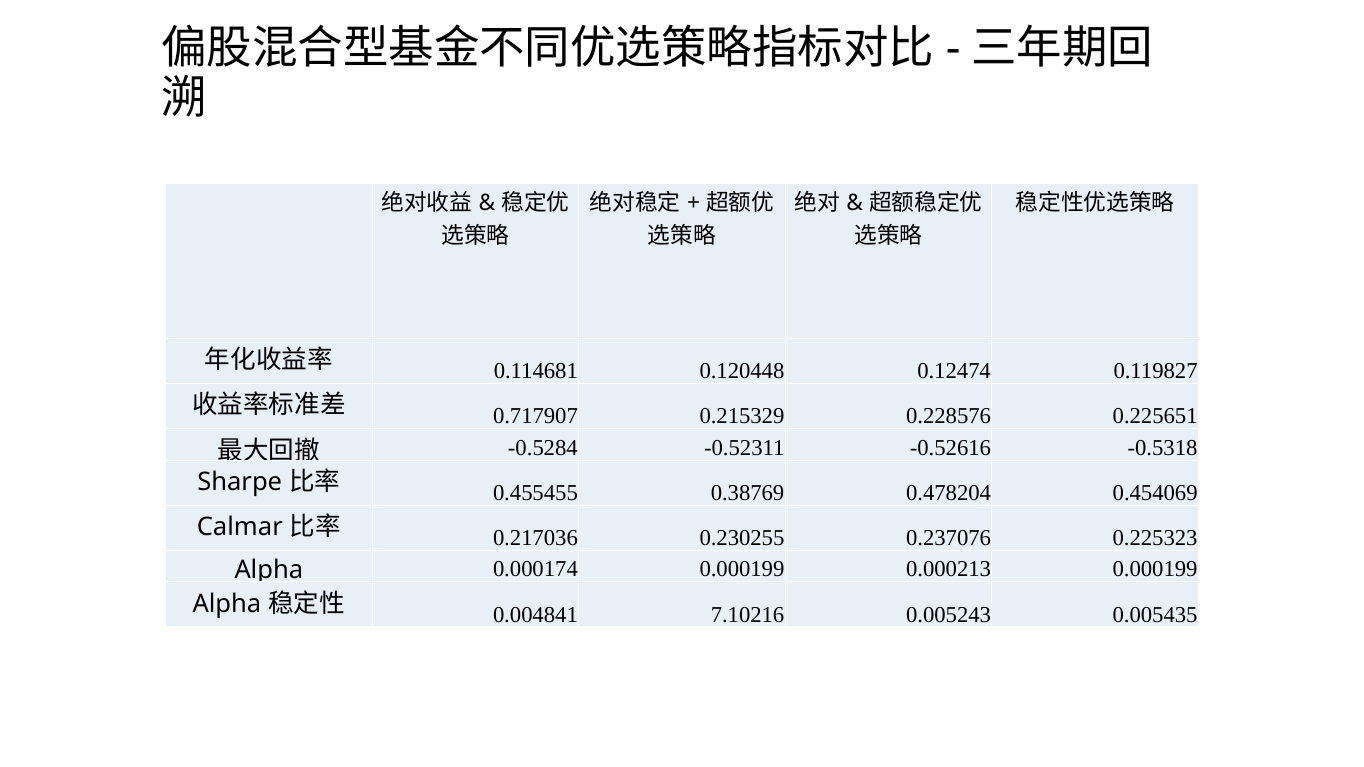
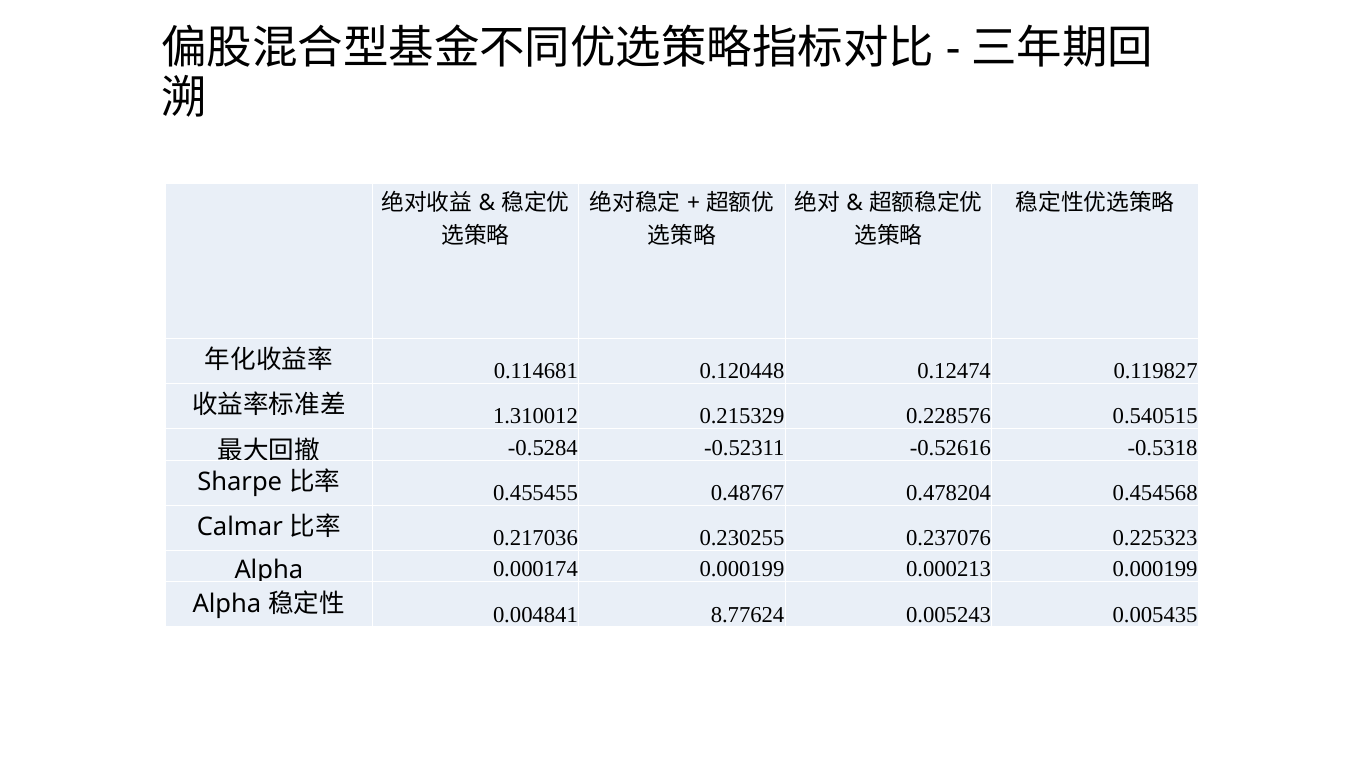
0.717907: 0.717907 -> 1.310012
0.225651: 0.225651 -> 0.540515
0.38769: 0.38769 -> 0.48767
0.454069: 0.454069 -> 0.454568
7.10216: 7.10216 -> 8.77624
